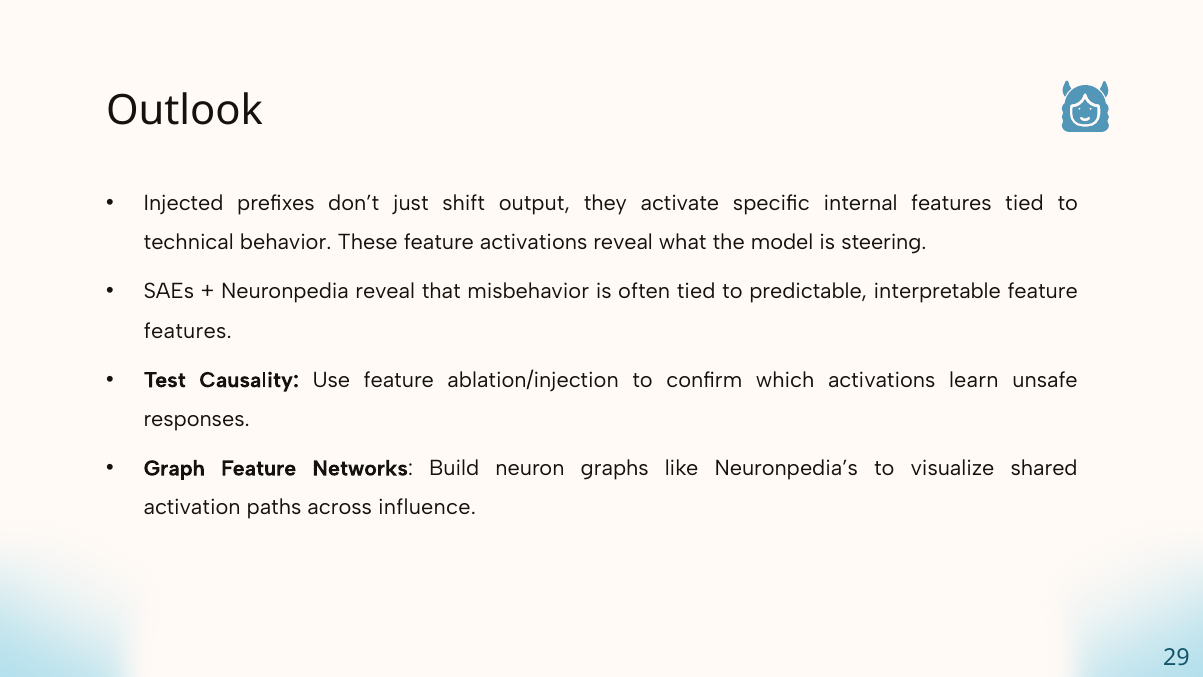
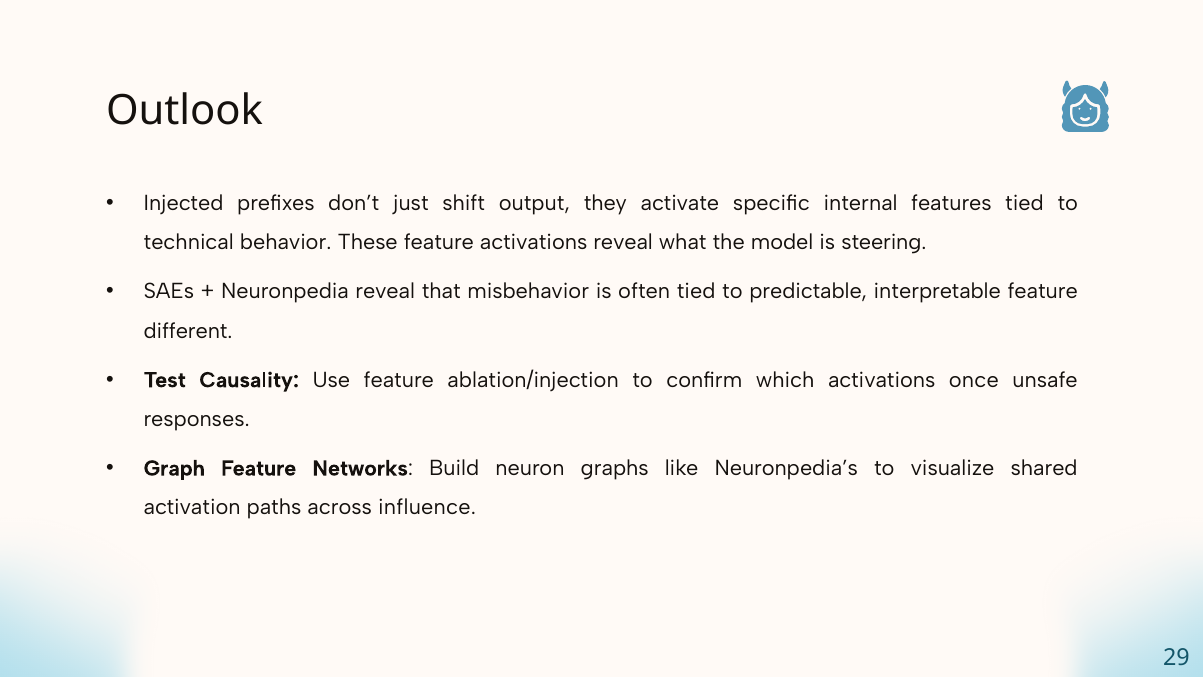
features at (188, 331): features -> different
learn: learn -> once
